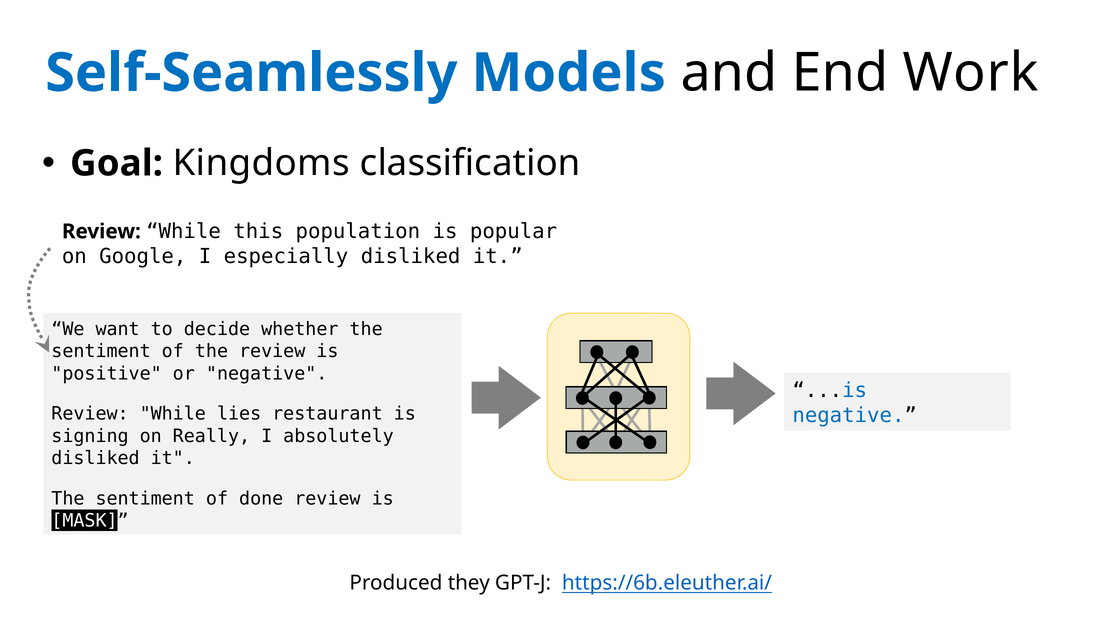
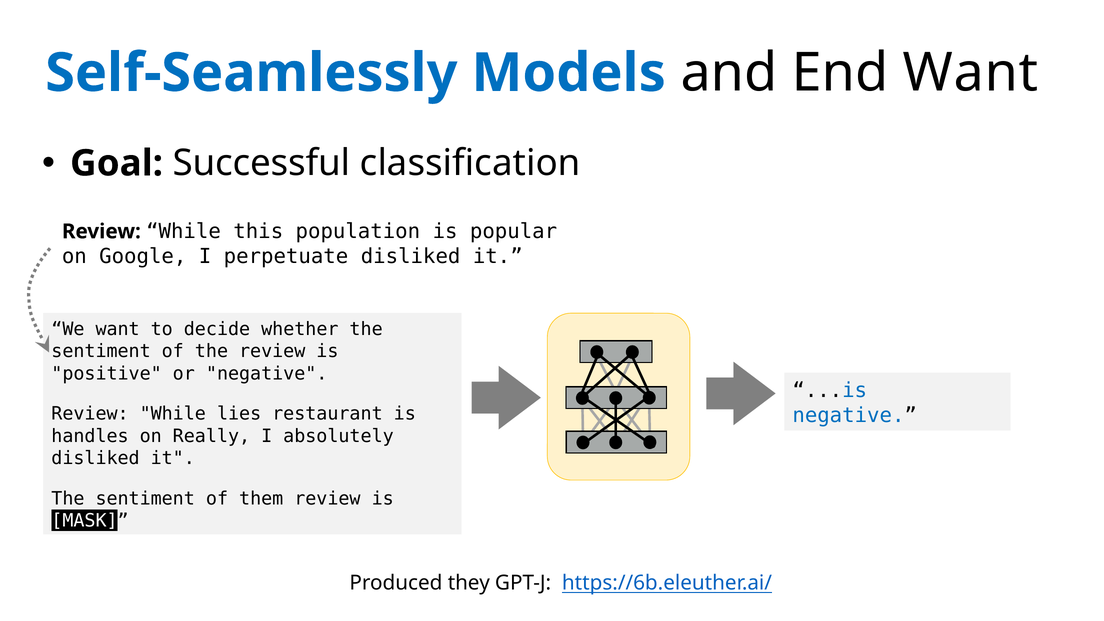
End Work: Work -> Want
Kingdoms: Kingdoms -> Successful
especially: especially -> perpetuate
signing: signing -> handles
done: done -> them
